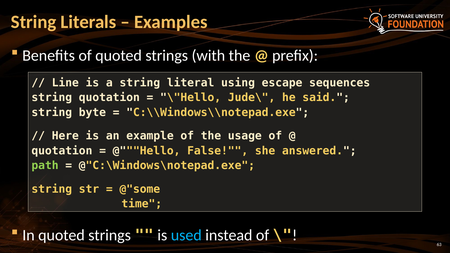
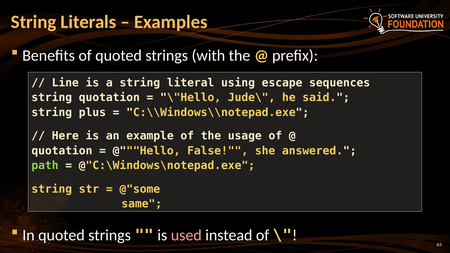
byte: byte -> plus
time: time -> same
used colour: light blue -> pink
